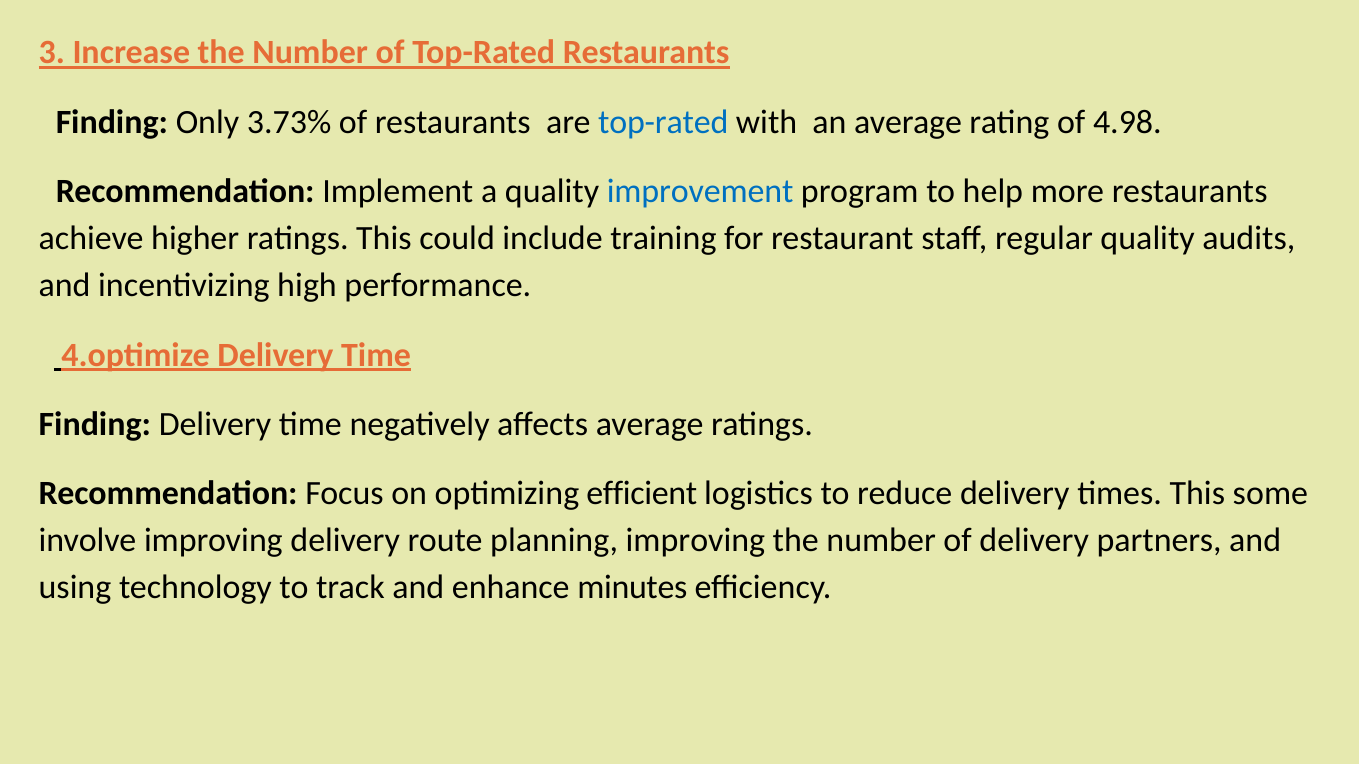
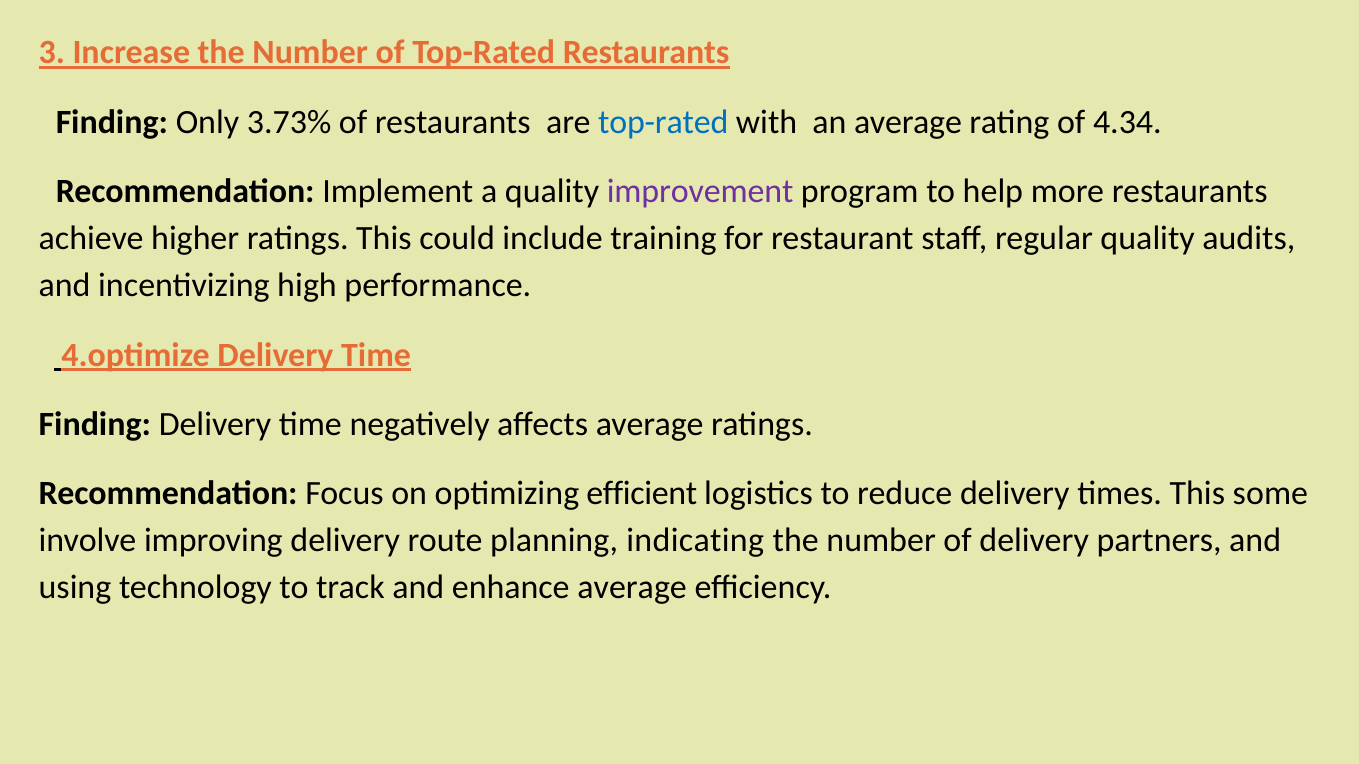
4.98: 4.98 -> 4.34
improvement colour: blue -> purple
planning improving: improving -> indicating
enhance minutes: minutes -> average
